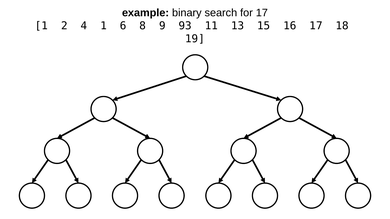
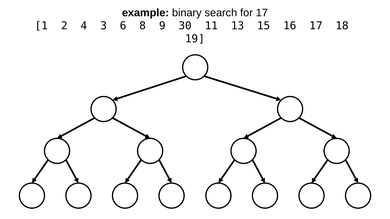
4 1: 1 -> 3
93: 93 -> 30
